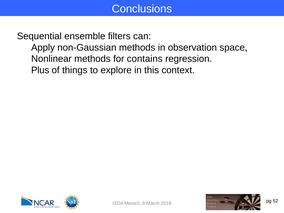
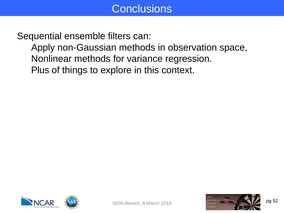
contains: contains -> variance
